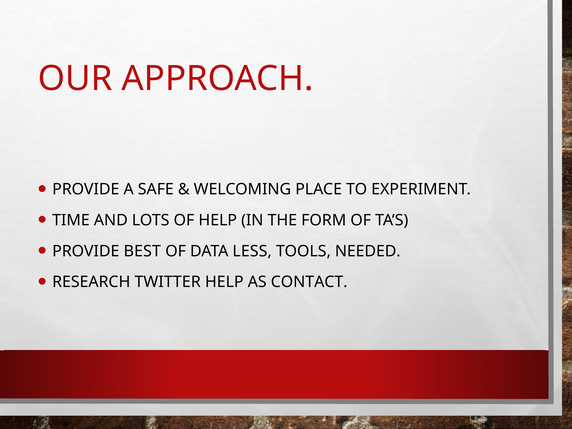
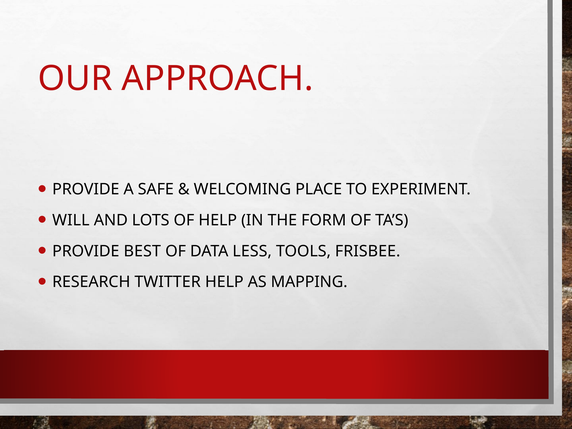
TIME: TIME -> WILL
NEEDED: NEEDED -> FRISBEE
CONTACT: CONTACT -> MAPPING
